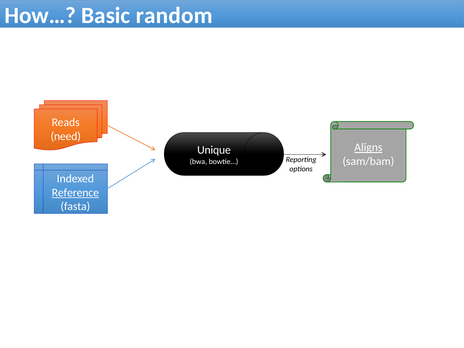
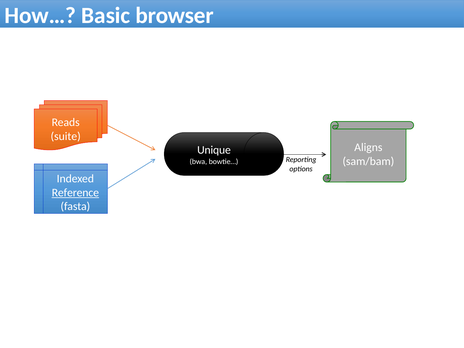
random: random -> browser
need: need -> suite
Aligns underline: present -> none
